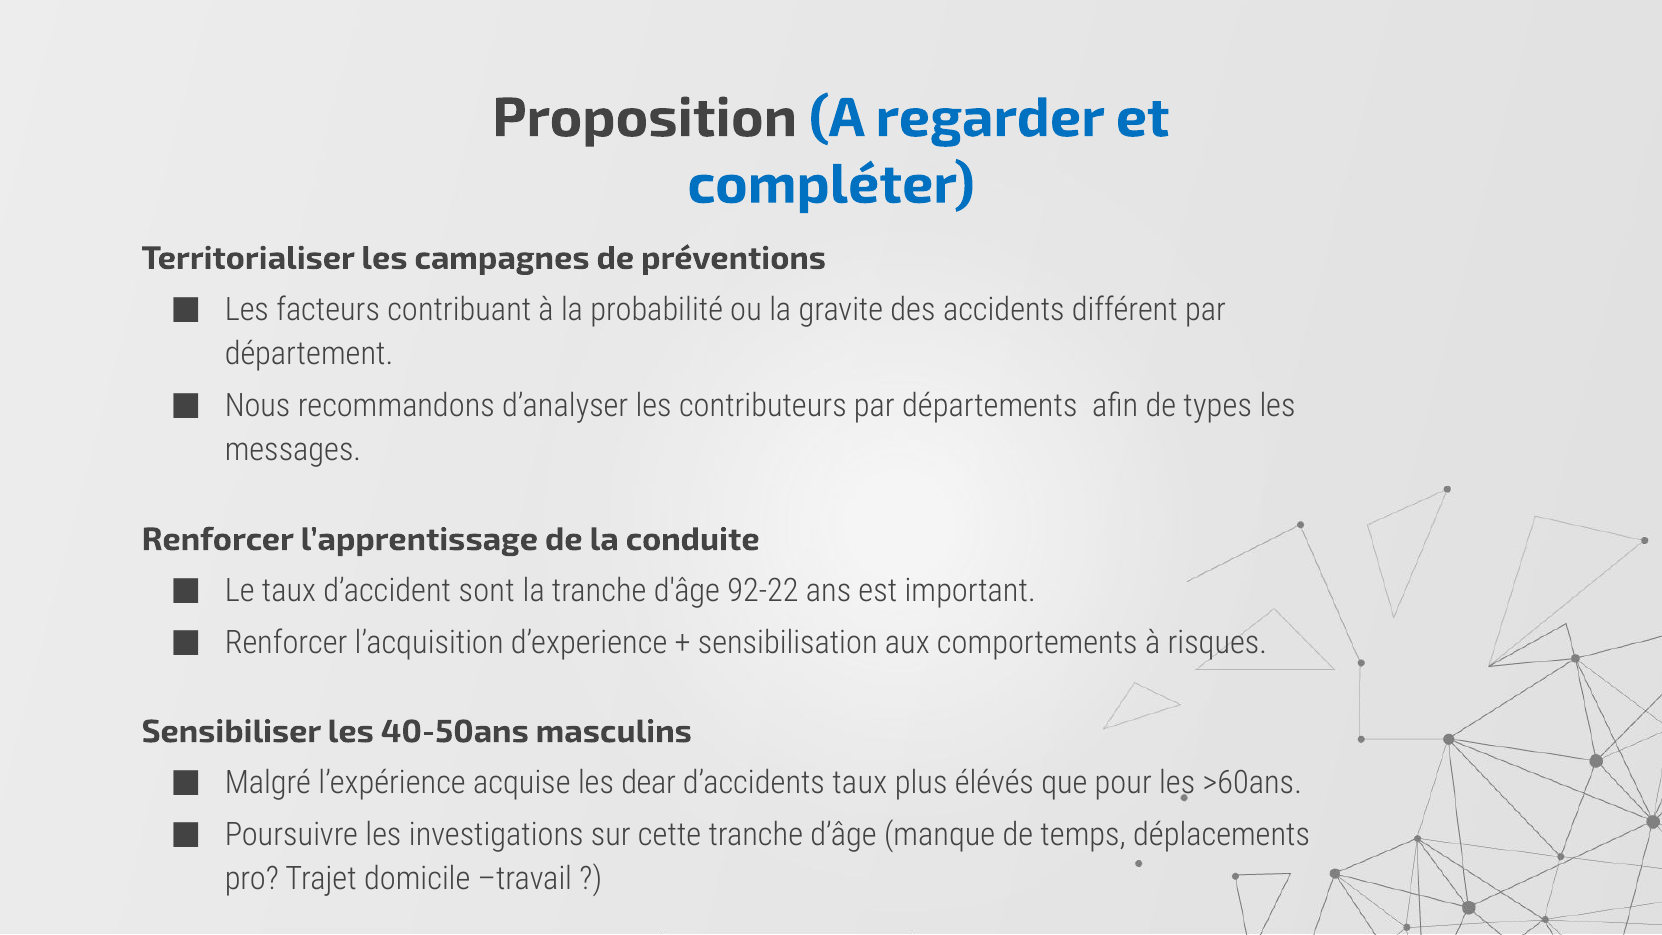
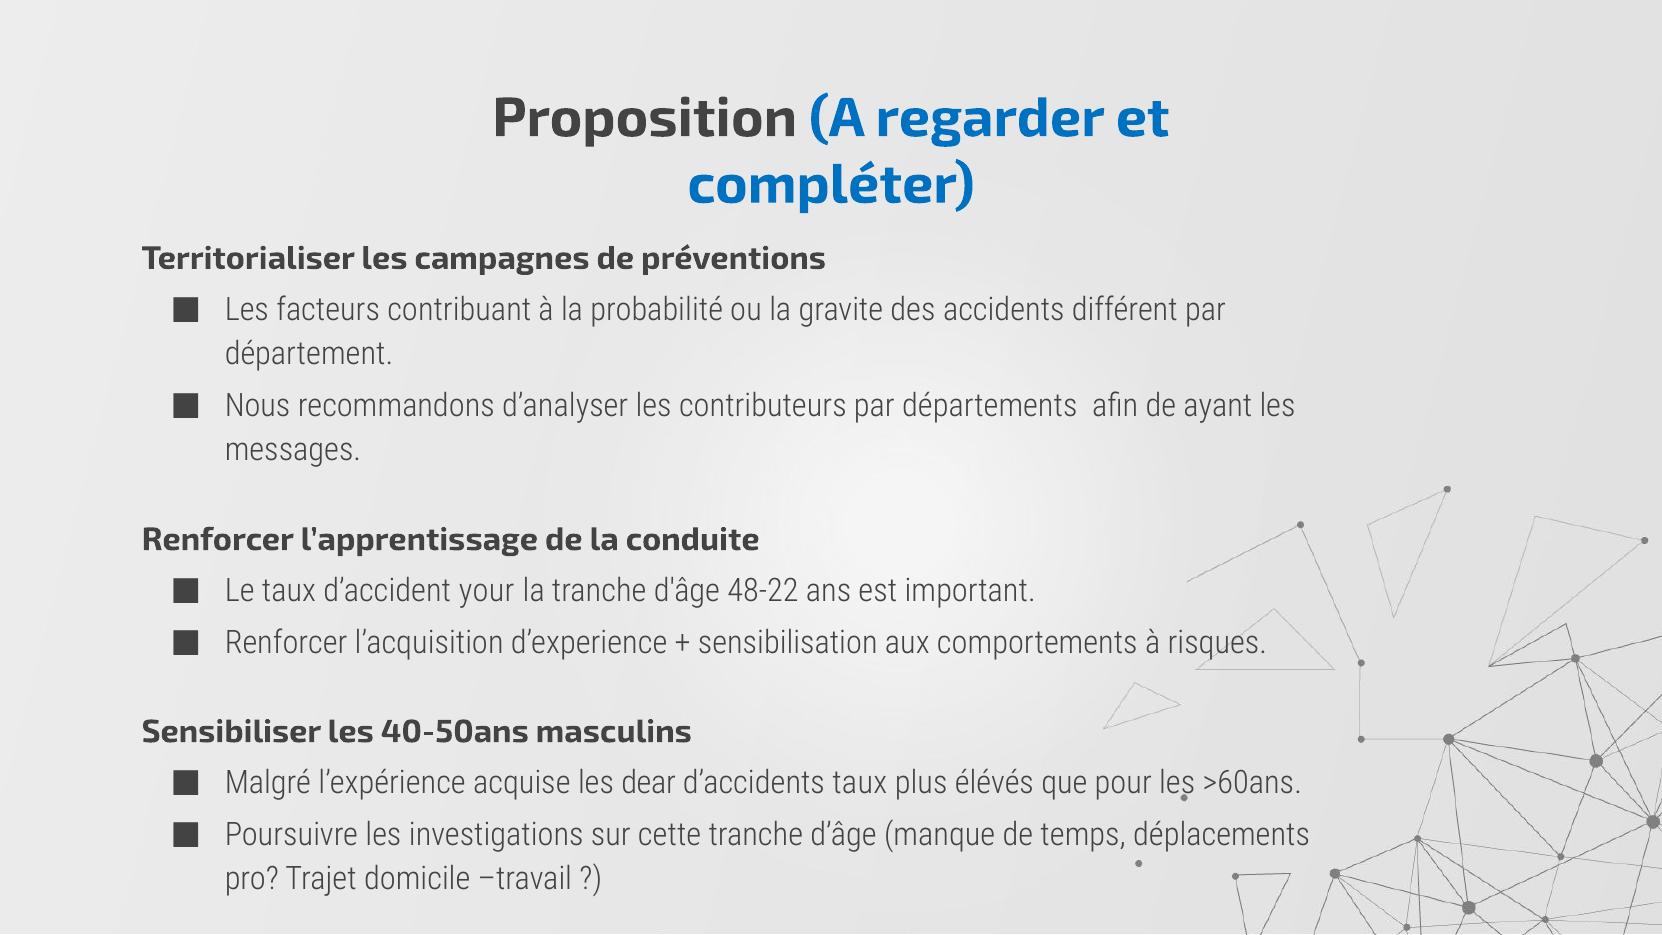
types: types -> ayant
sont: sont -> your
92-22: 92-22 -> 48-22
